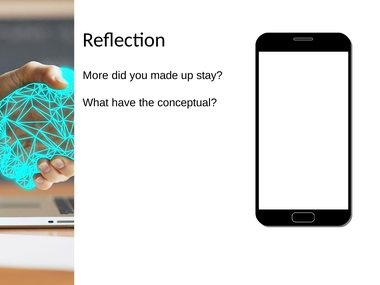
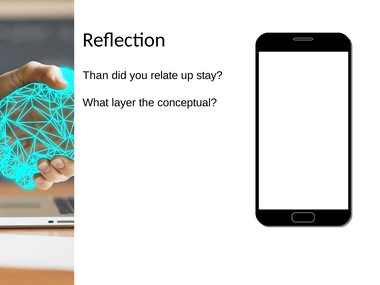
More: More -> Than
made: made -> relate
have: have -> layer
